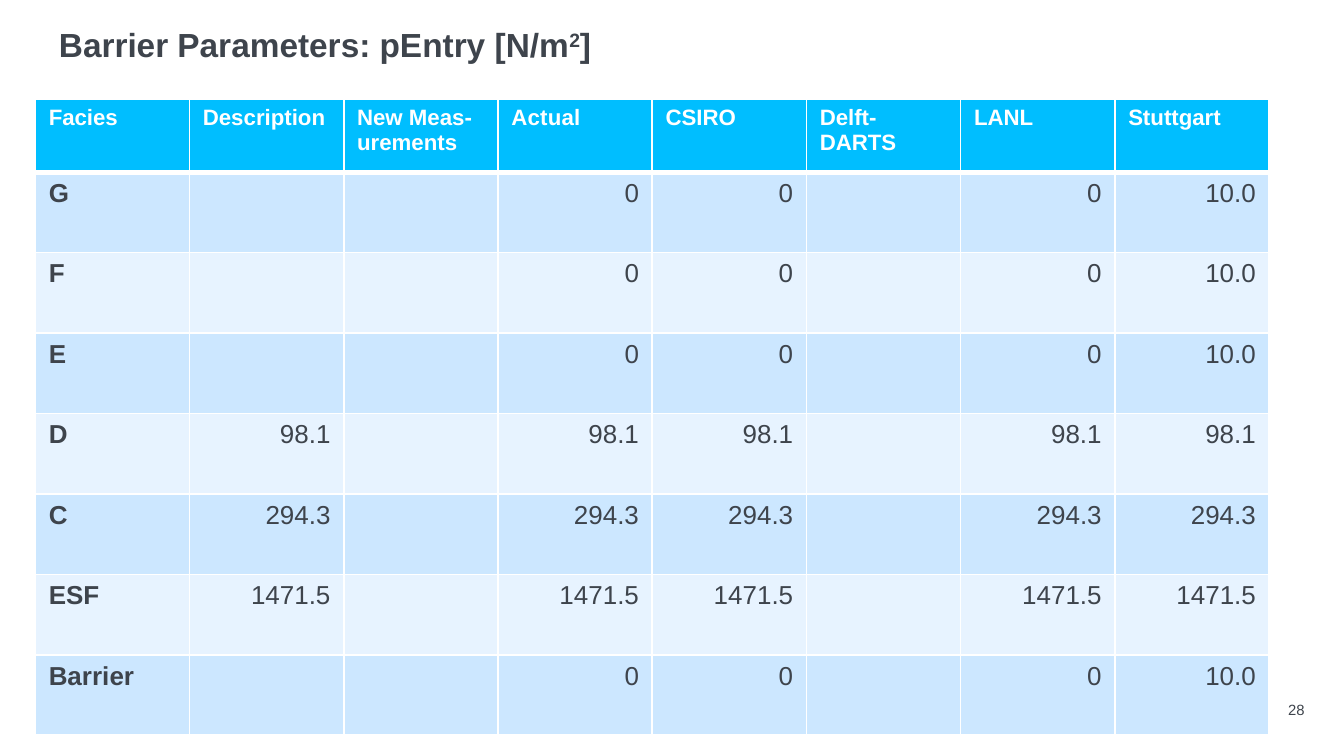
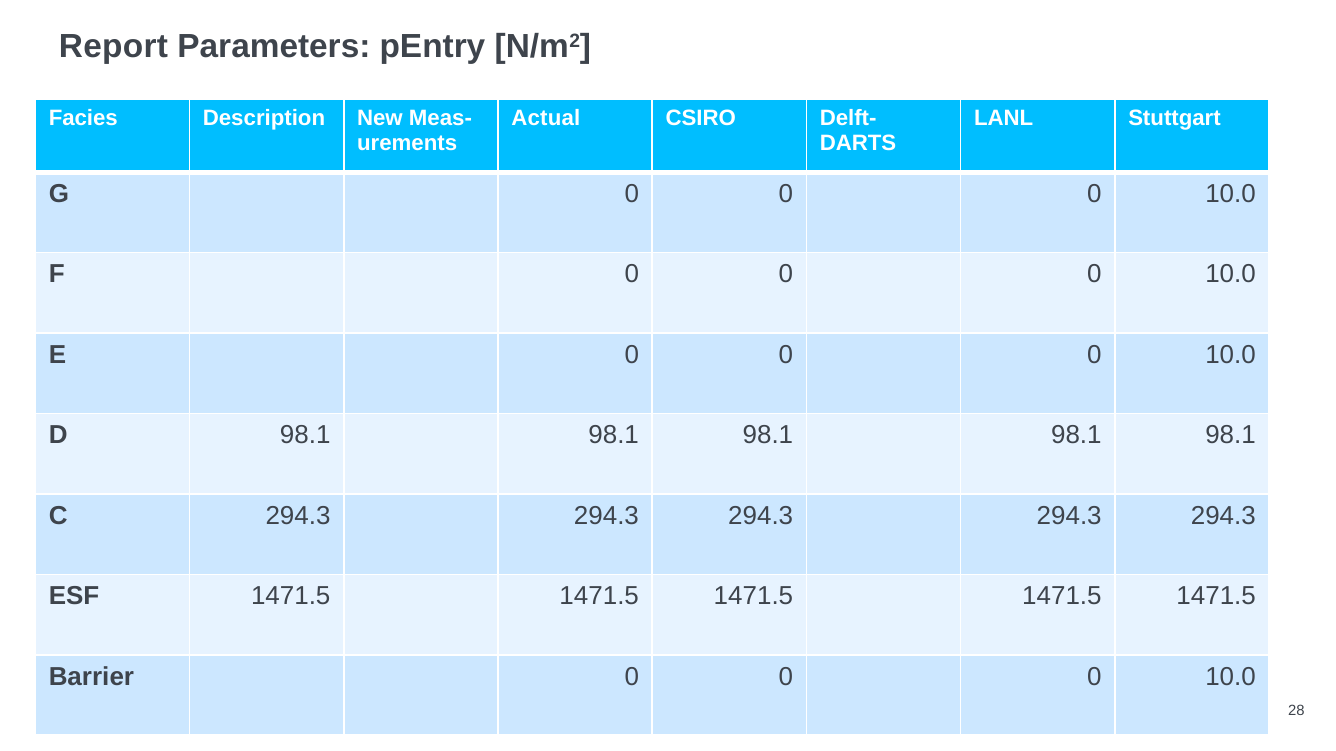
Barrier at (114, 47): Barrier -> Report
